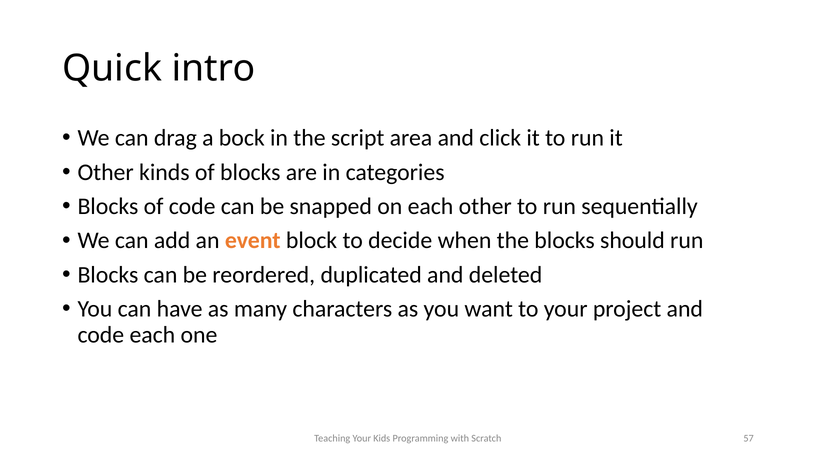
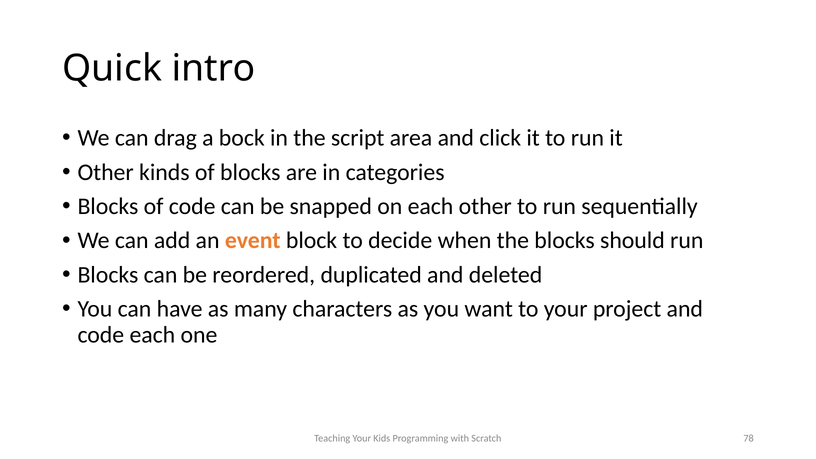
57: 57 -> 78
